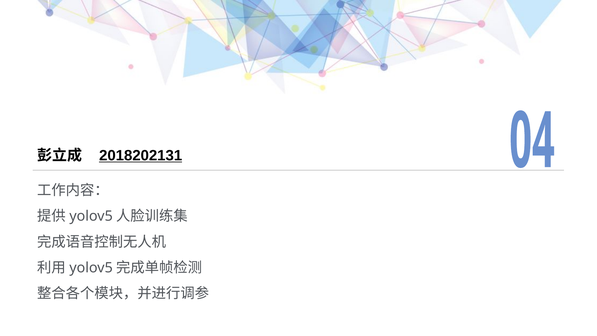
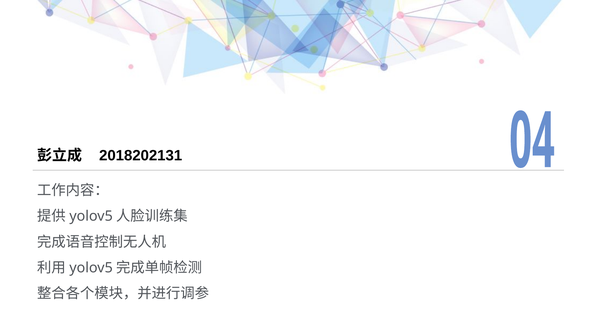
2018202131 underline: present -> none
